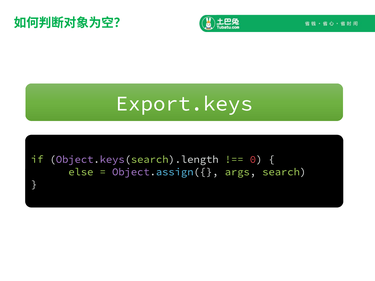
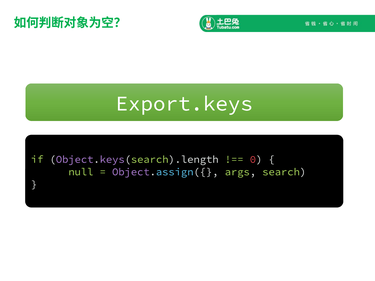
else: else -> null
